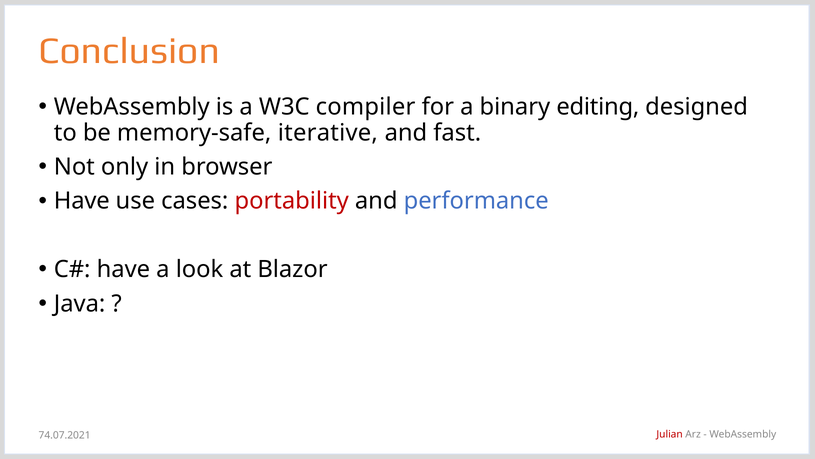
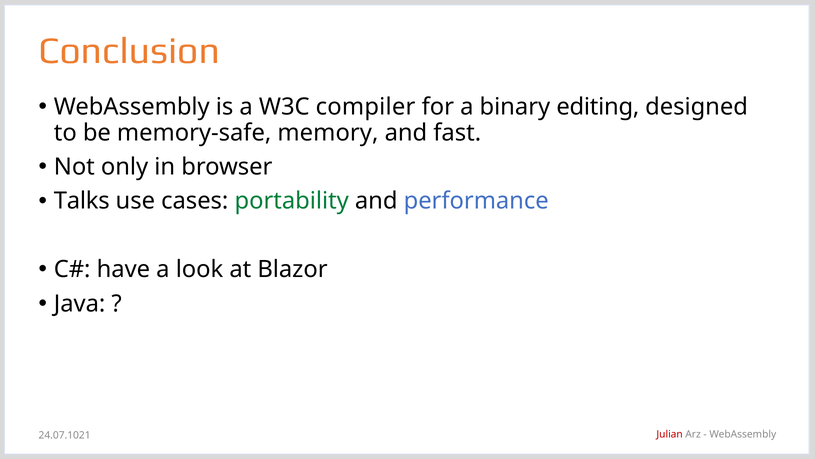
iterative: iterative -> memory
Have at (82, 201): Have -> Talks
portability colour: red -> green
74.07.2021: 74.07.2021 -> 24.07.1021
